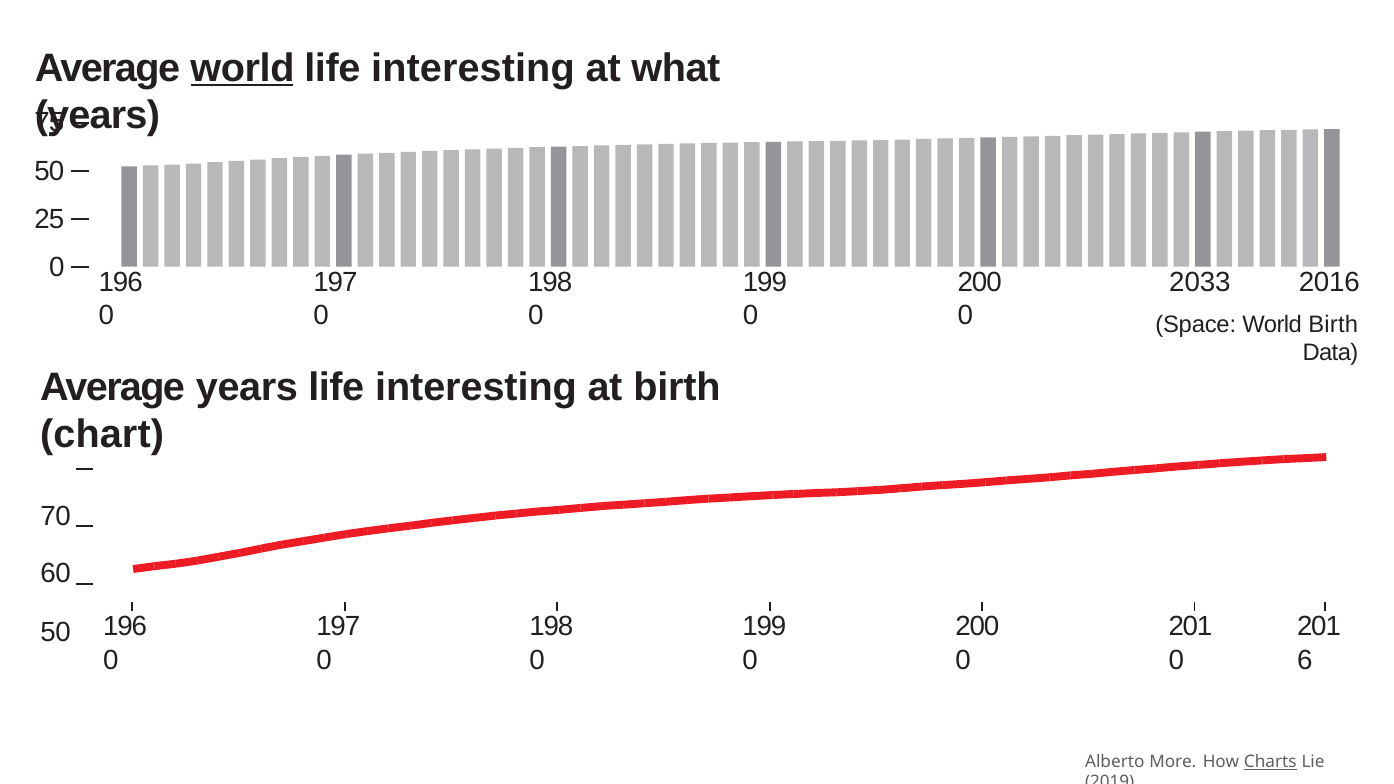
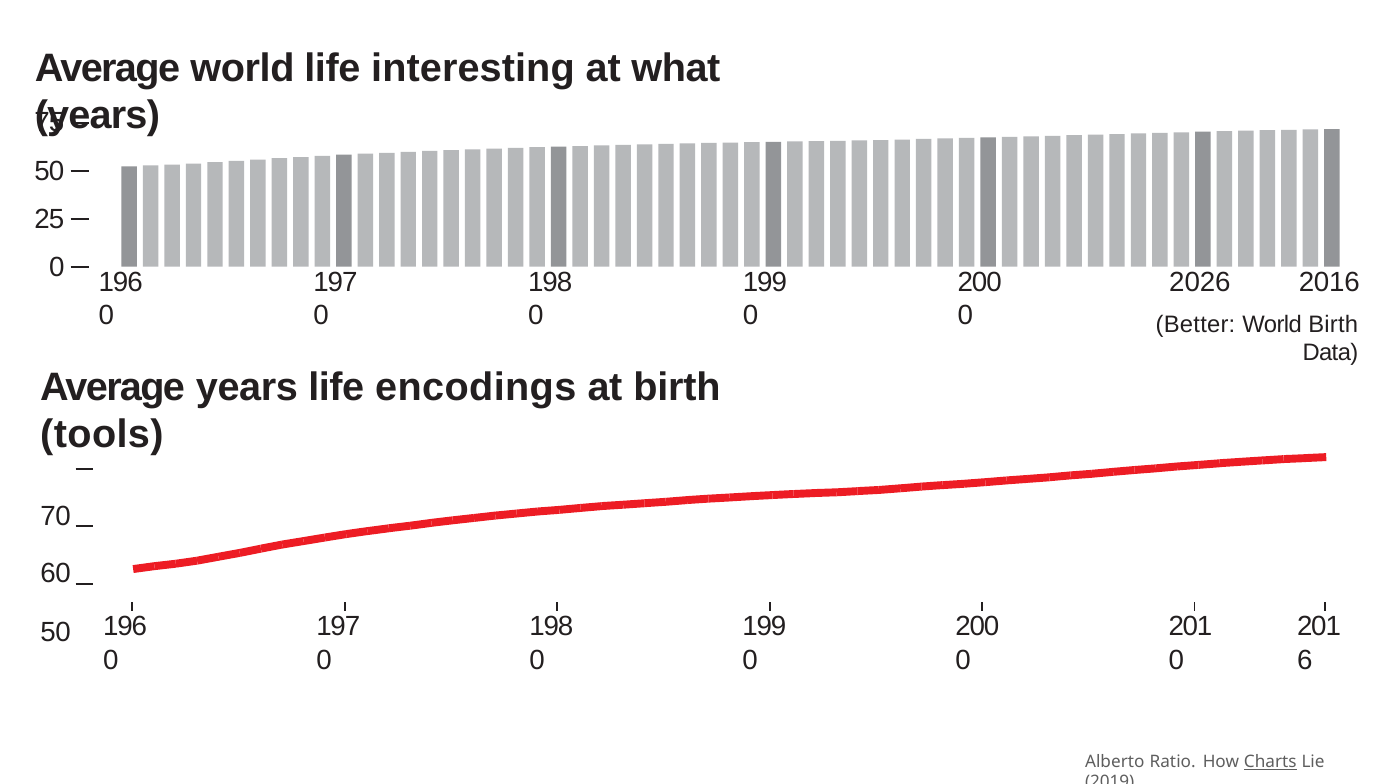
world at (242, 68) underline: present -> none
2033: 2033 -> 2026
Space: Space -> Better
interesting at (476, 387): interesting -> encodings
chart: chart -> tools
More: More -> Ratio
